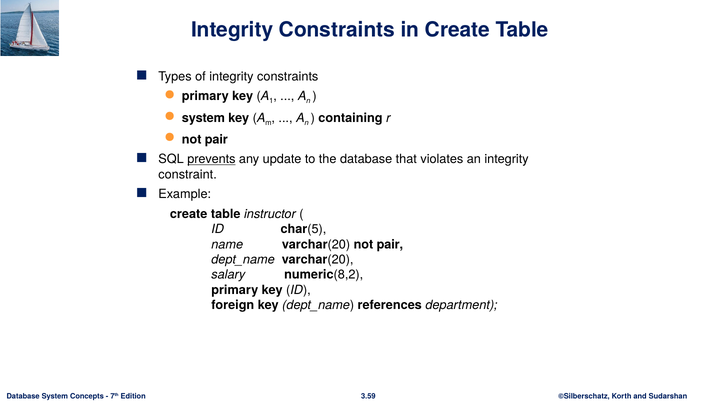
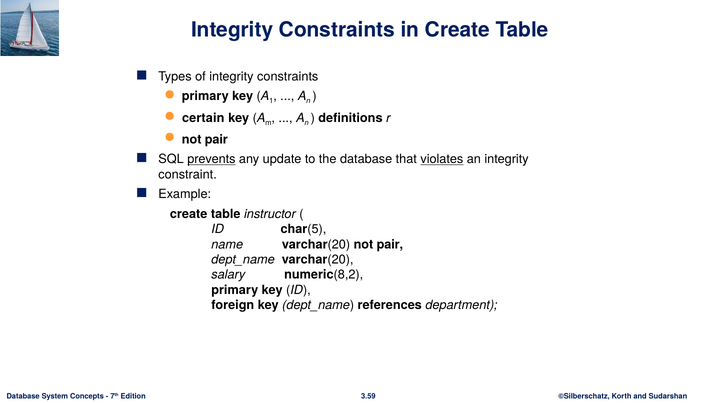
system at (203, 118): system -> certain
containing: containing -> definitions
violates underline: none -> present
